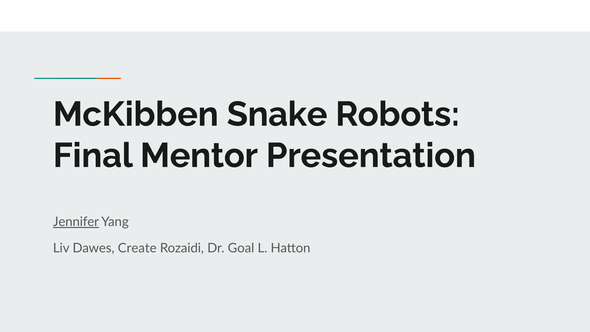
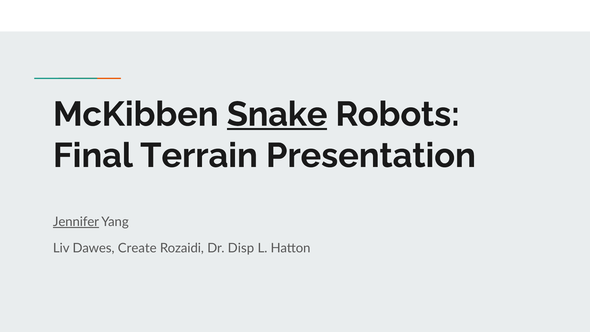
Snake underline: none -> present
Mentor: Mentor -> Terrain
Goal: Goal -> Disp
